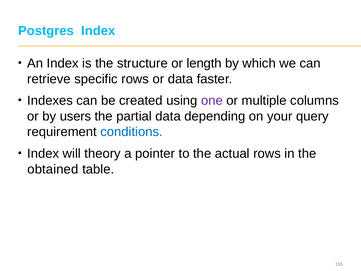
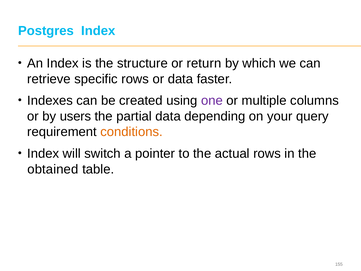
length: length -> return
conditions colour: blue -> orange
theory: theory -> switch
